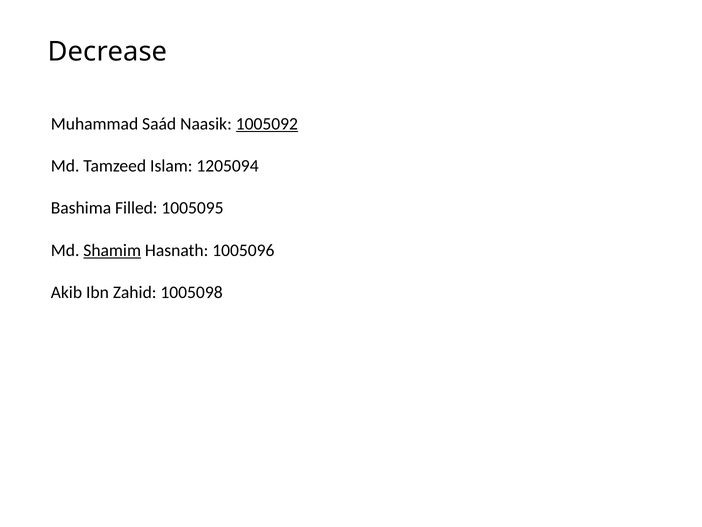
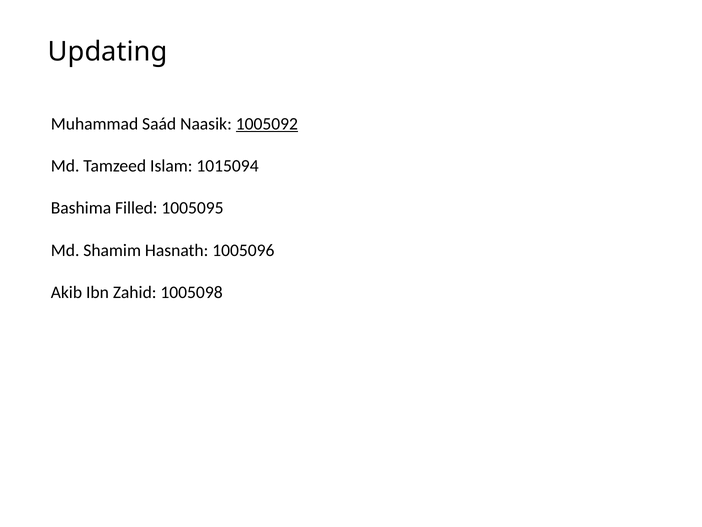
Decrease: Decrease -> Updating
1205094: 1205094 -> 1015094
Shamim underline: present -> none
